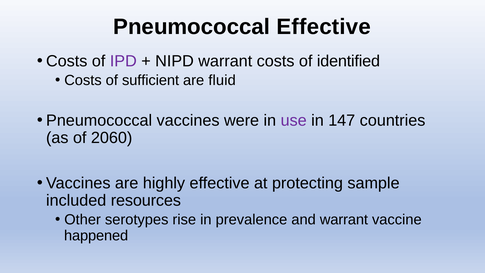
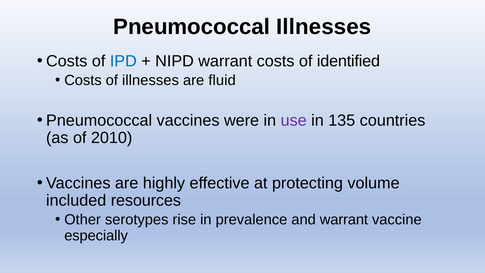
Pneumococcal Effective: Effective -> Illnesses
IPD colour: purple -> blue
of sufficient: sufficient -> illnesses
147: 147 -> 135
2060: 2060 -> 2010
sample: sample -> volume
happened: happened -> especially
